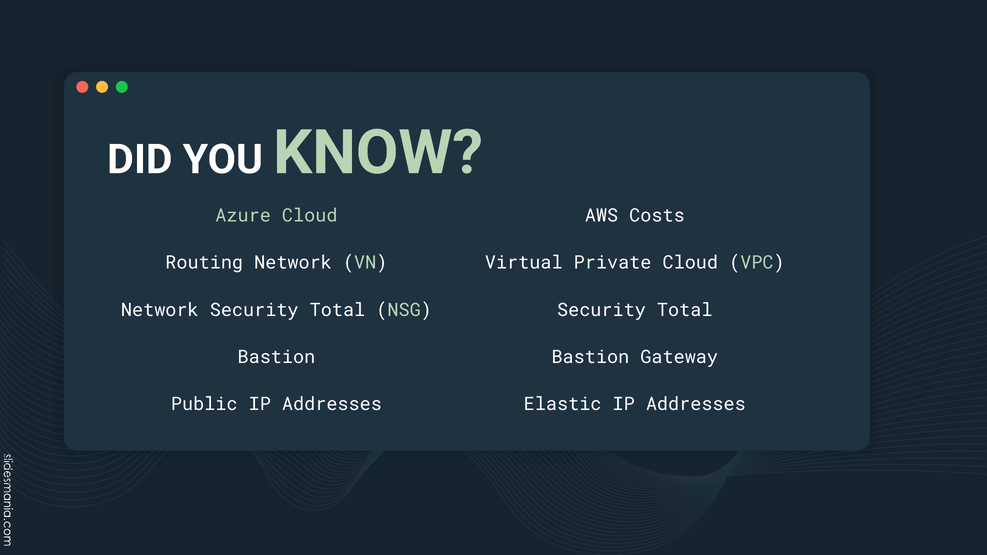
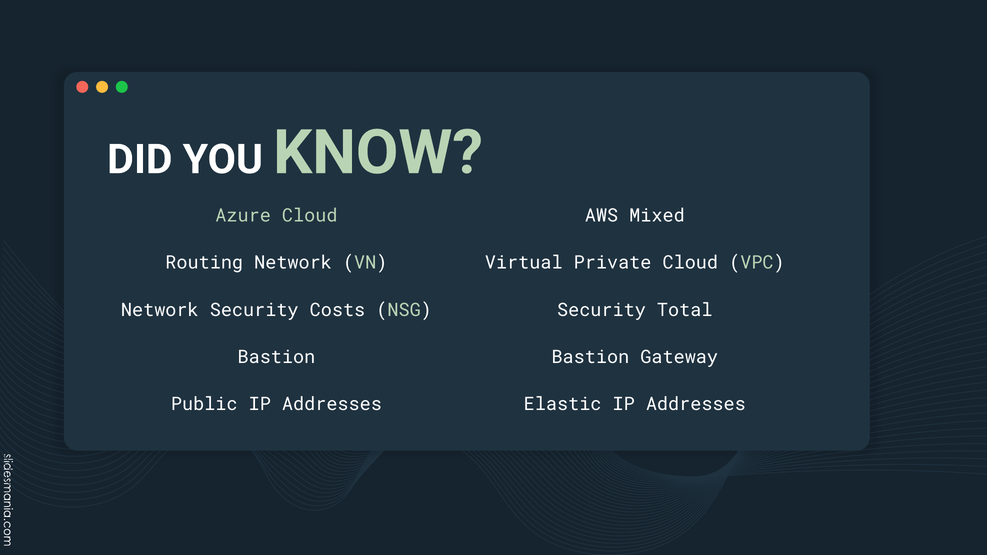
Costs: Costs -> Mixed
Network Security Total: Total -> Costs
